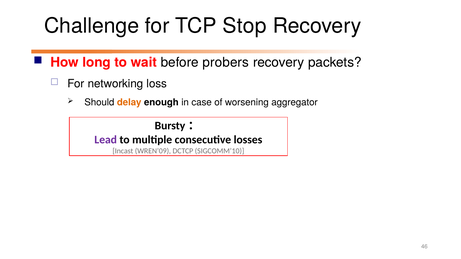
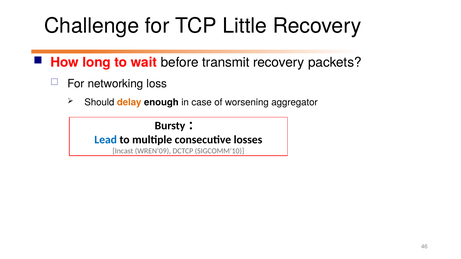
Stop: Stop -> Little
probers: probers -> transmit
Lead colour: purple -> blue
